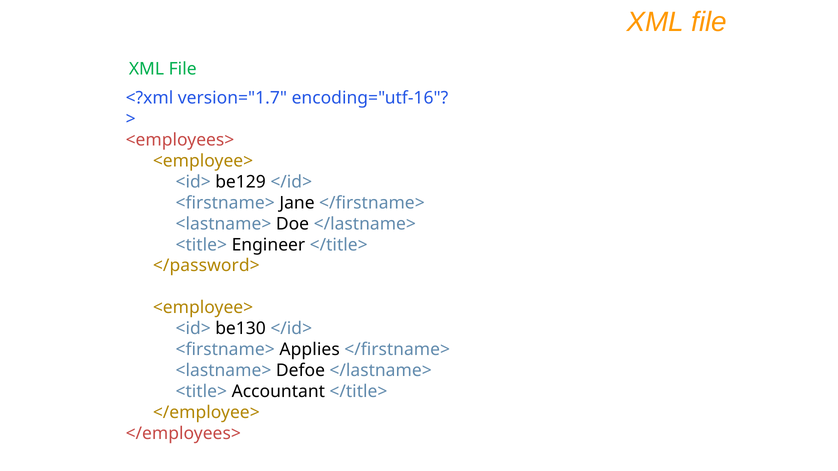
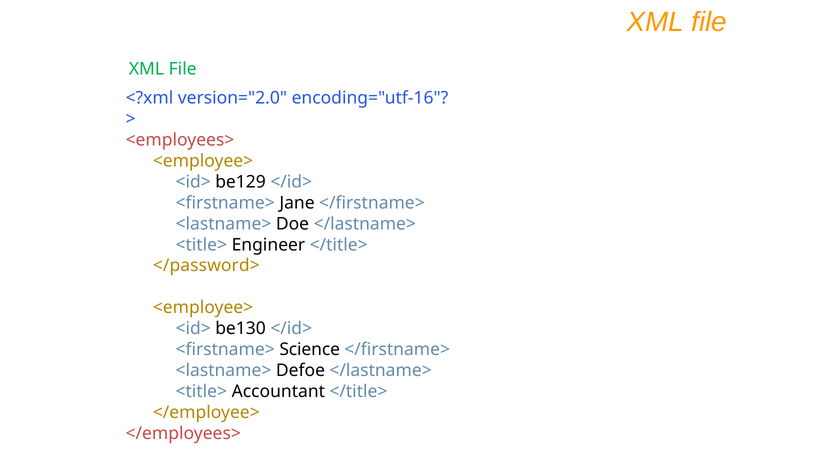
version="1.7: version="1.7 -> version="2.0
Applies: Applies -> Science
